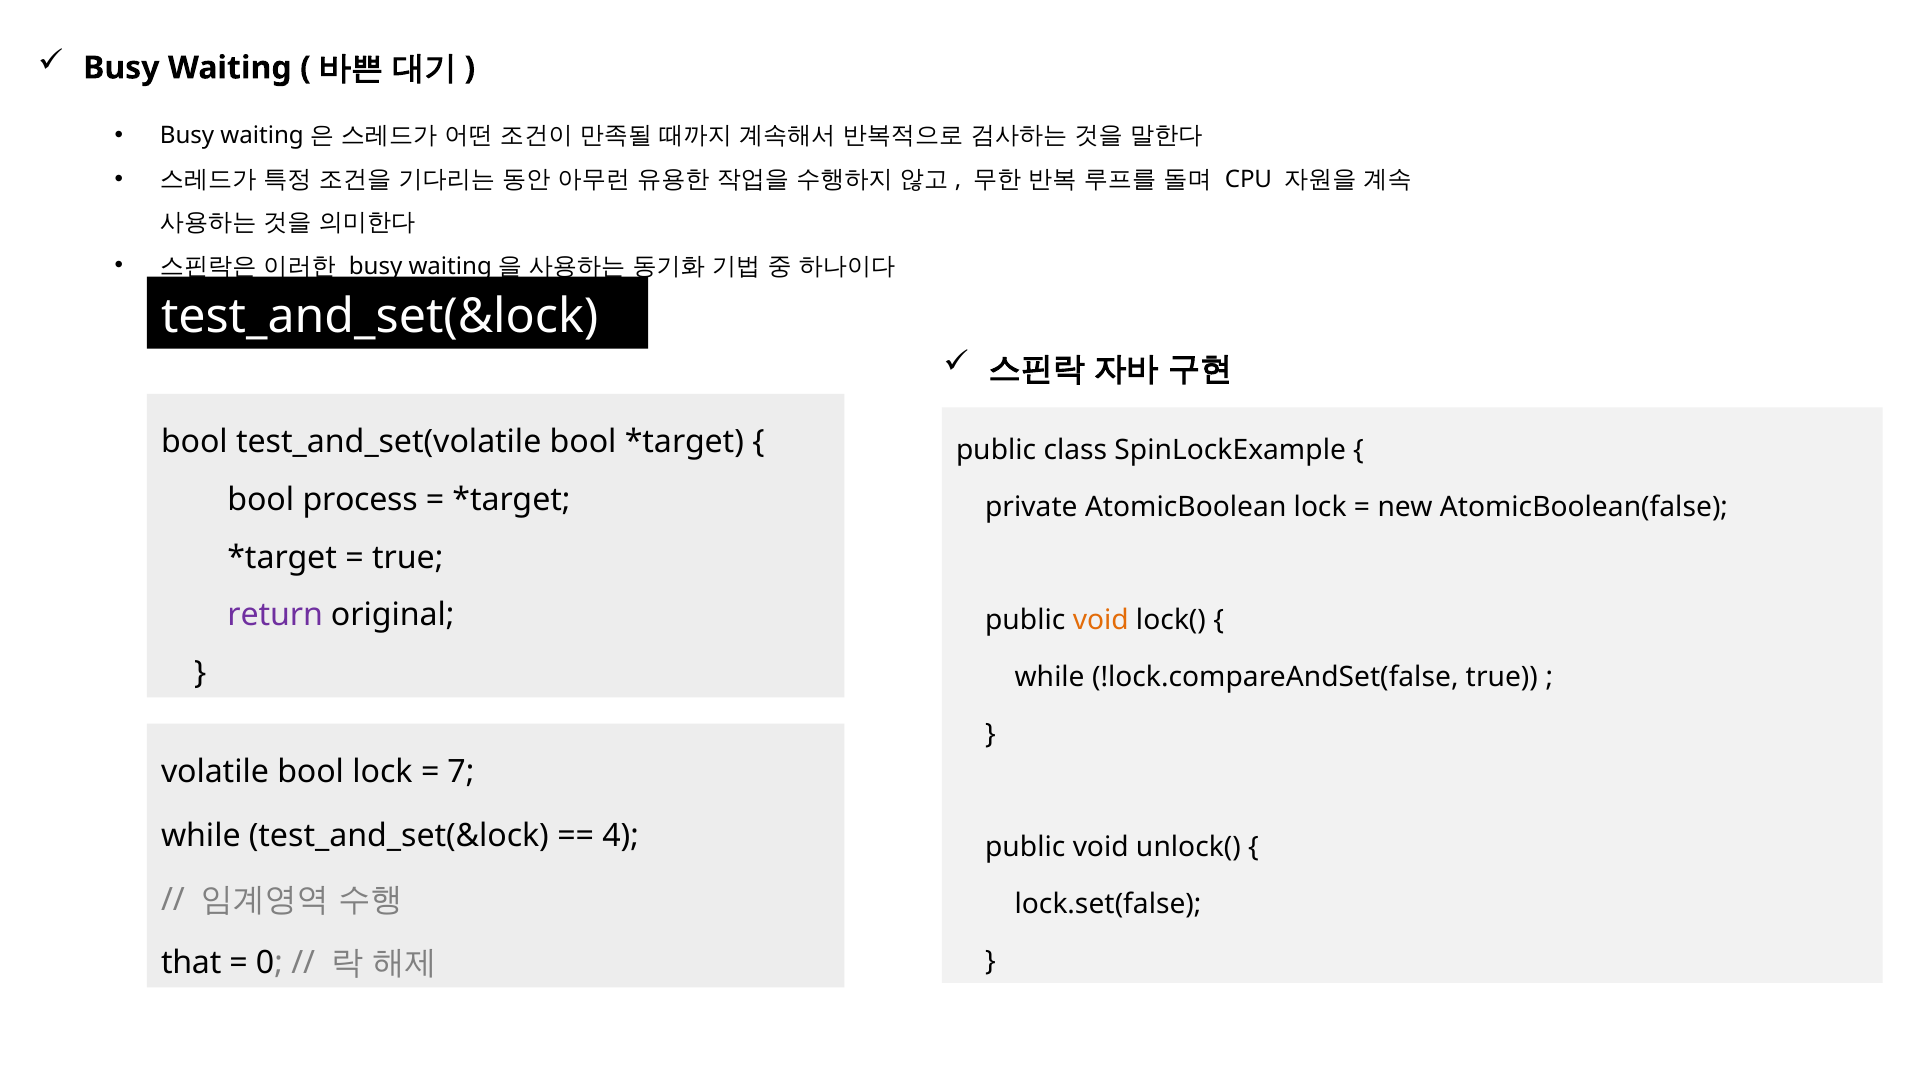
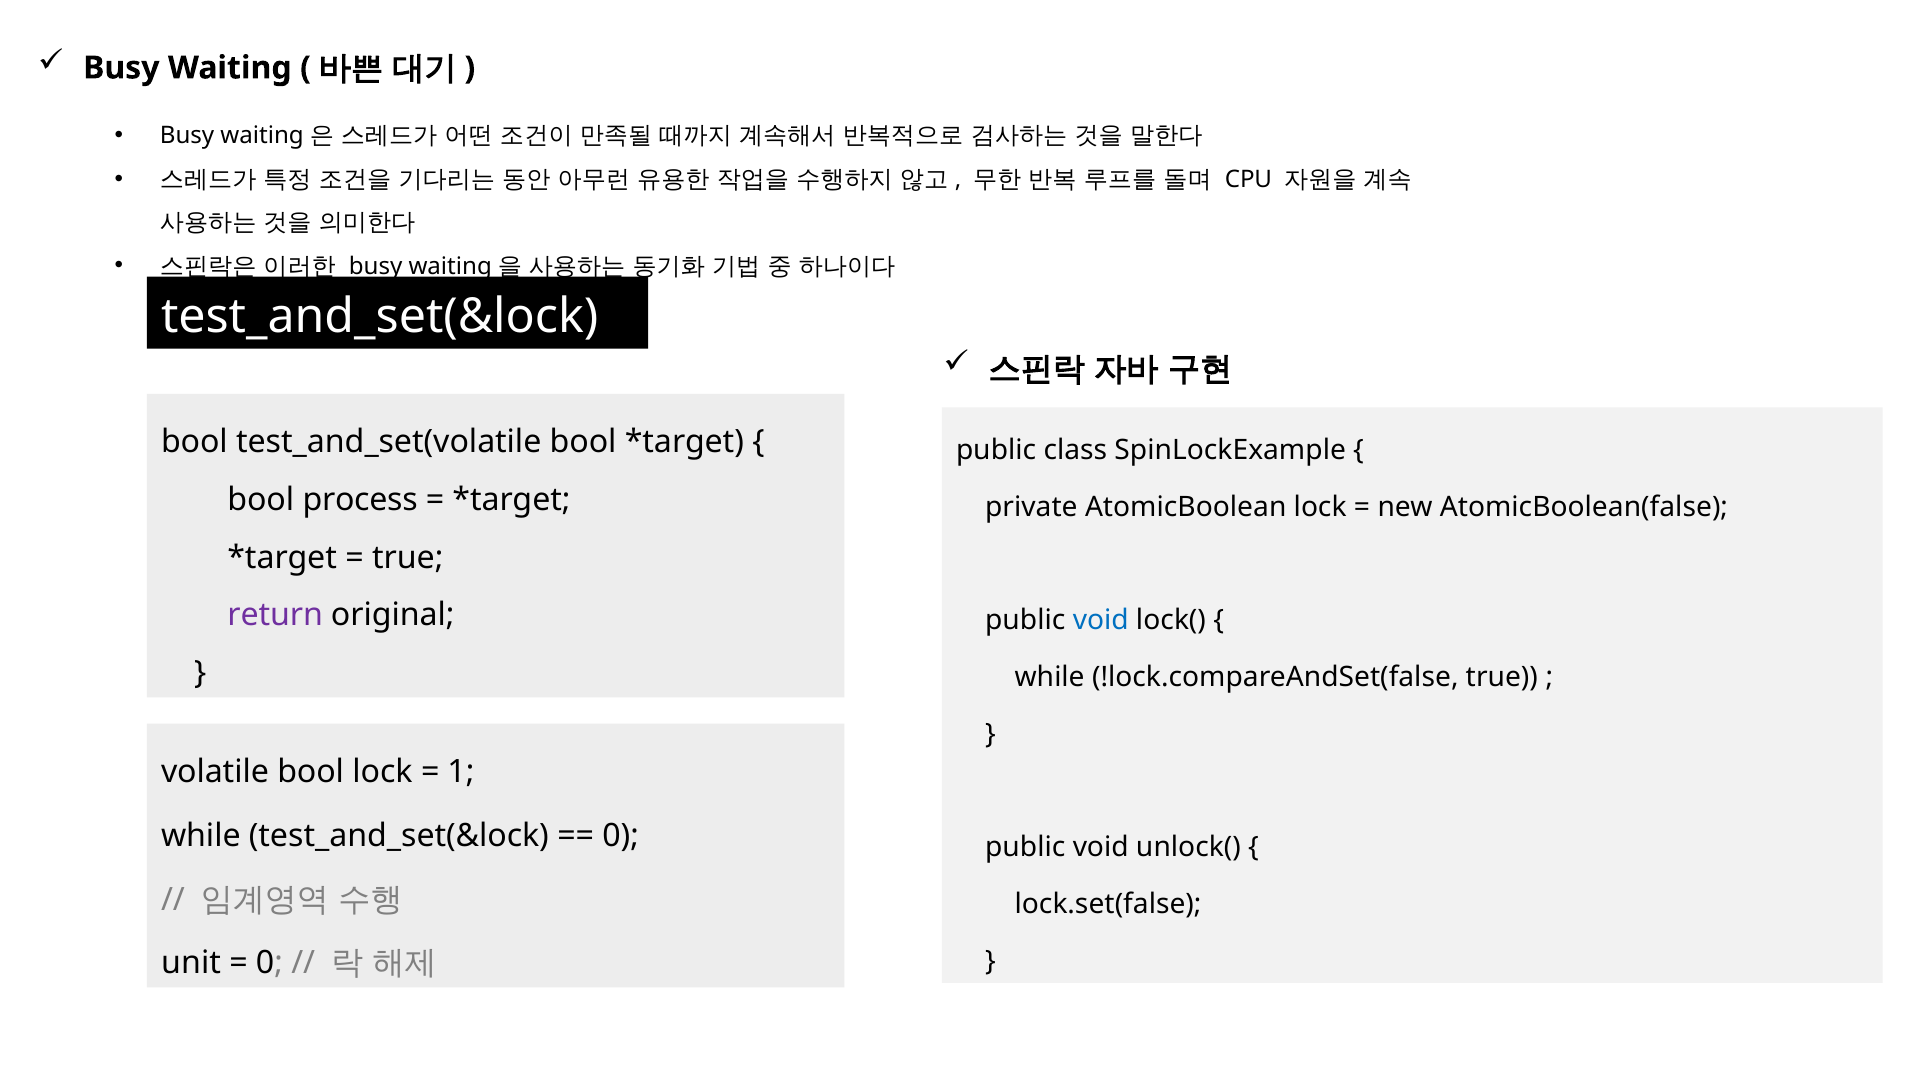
void at (1101, 621) colour: orange -> blue
7: 7 -> 1
4 at (621, 836): 4 -> 0
that: that -> unit
